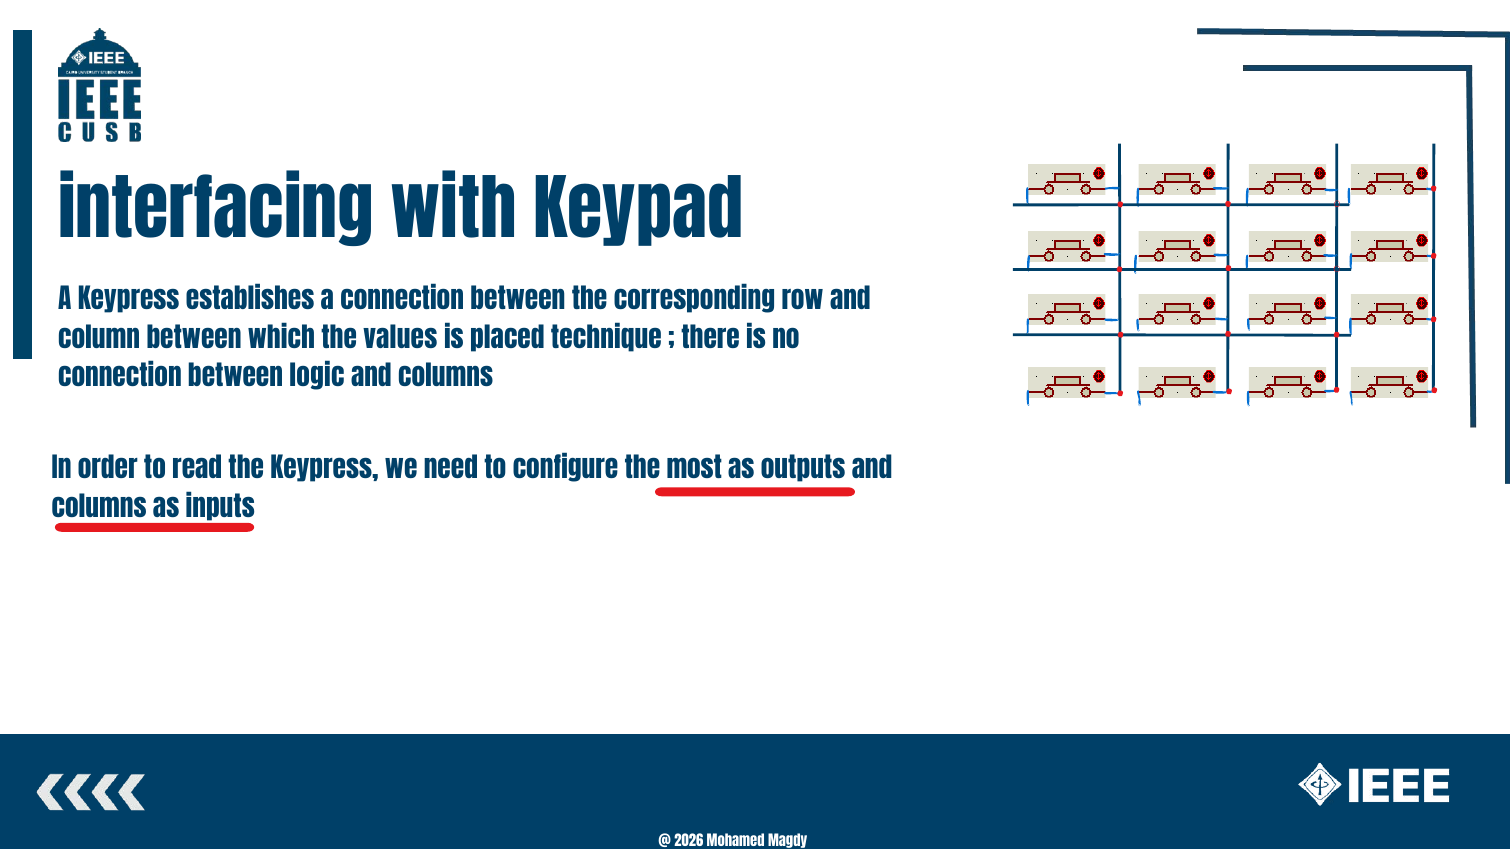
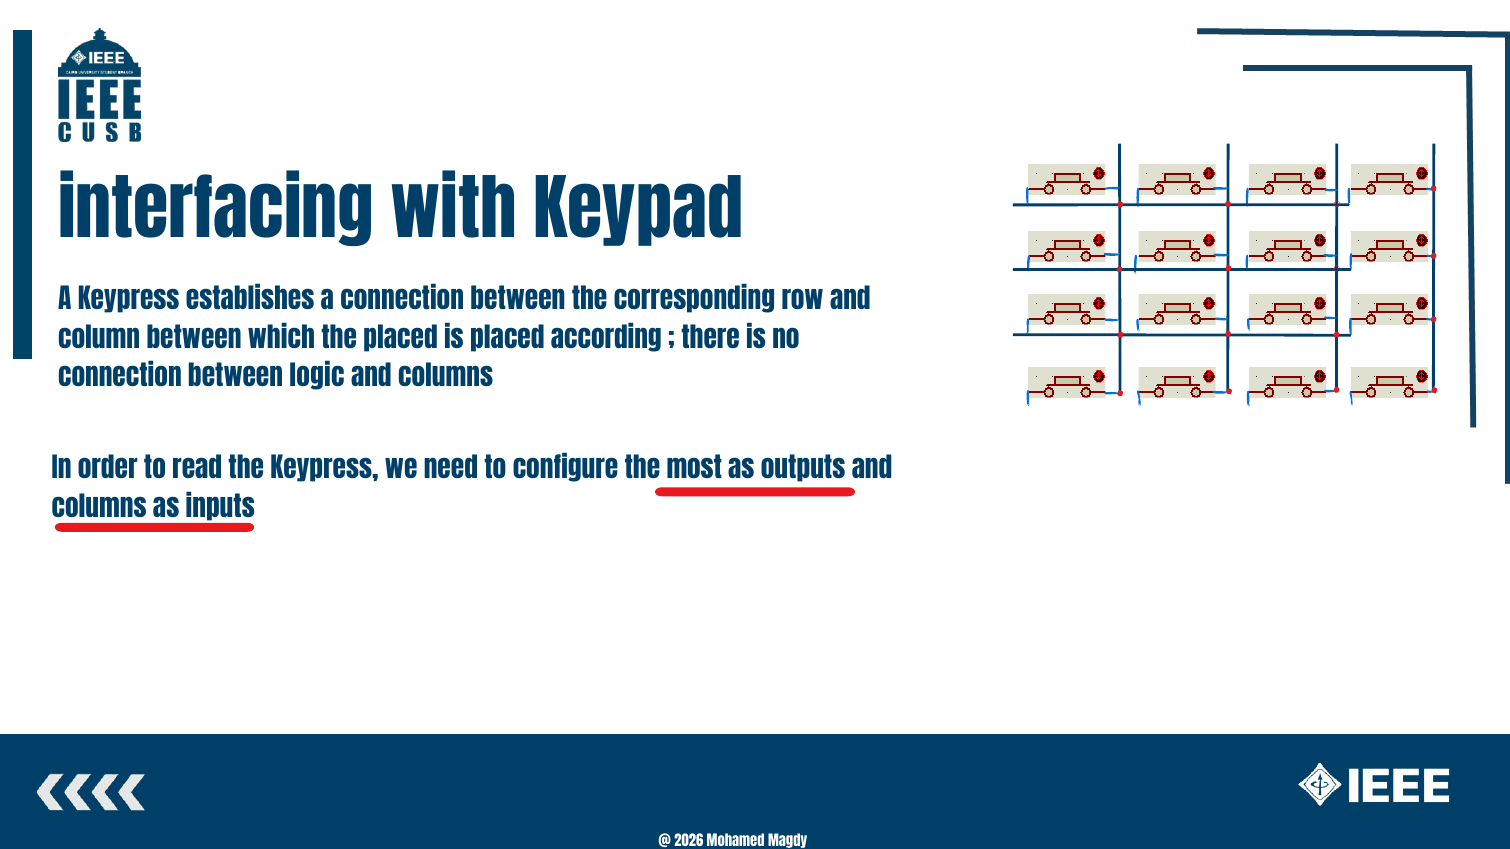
the values: values -> placed
technique: technique -> according
